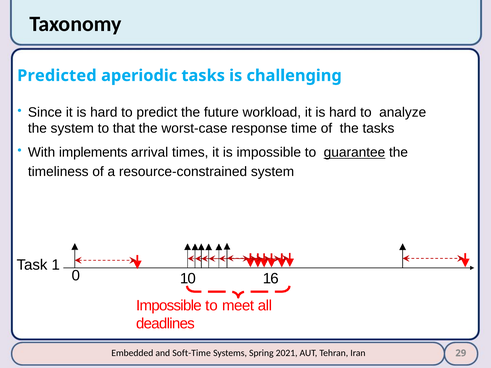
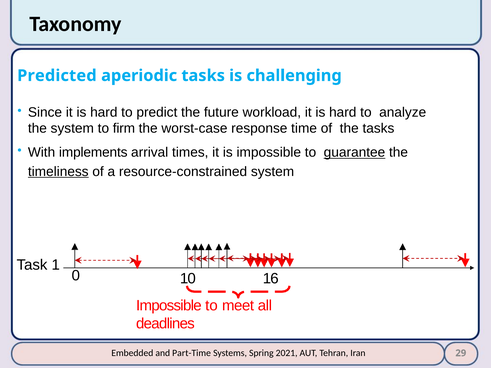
that: that -> firm
timeliness underline: none -> present
Soft-Time: Soft-Time -> Part-Time
